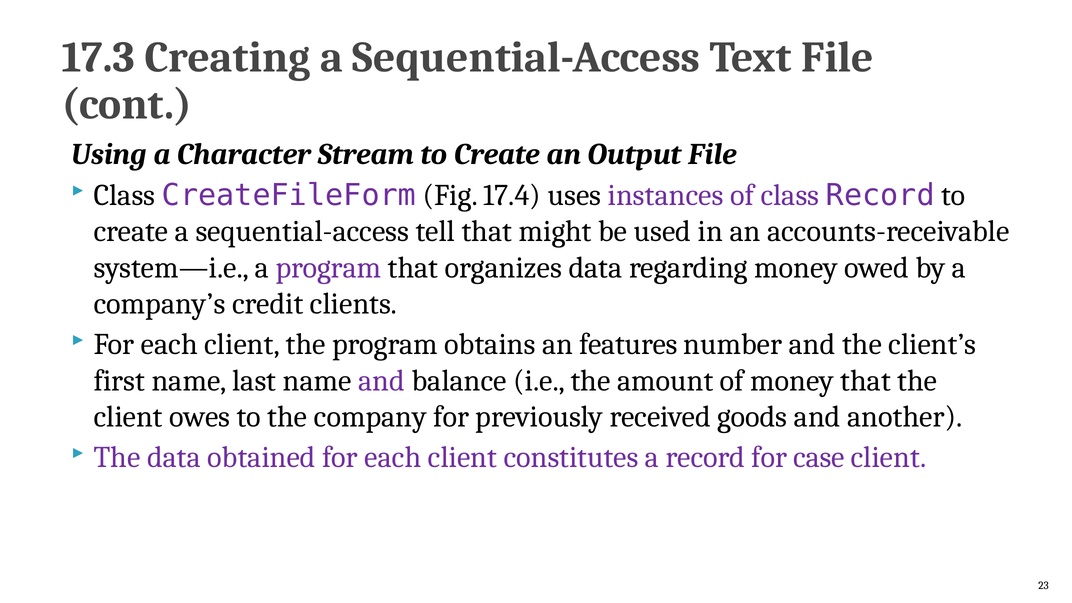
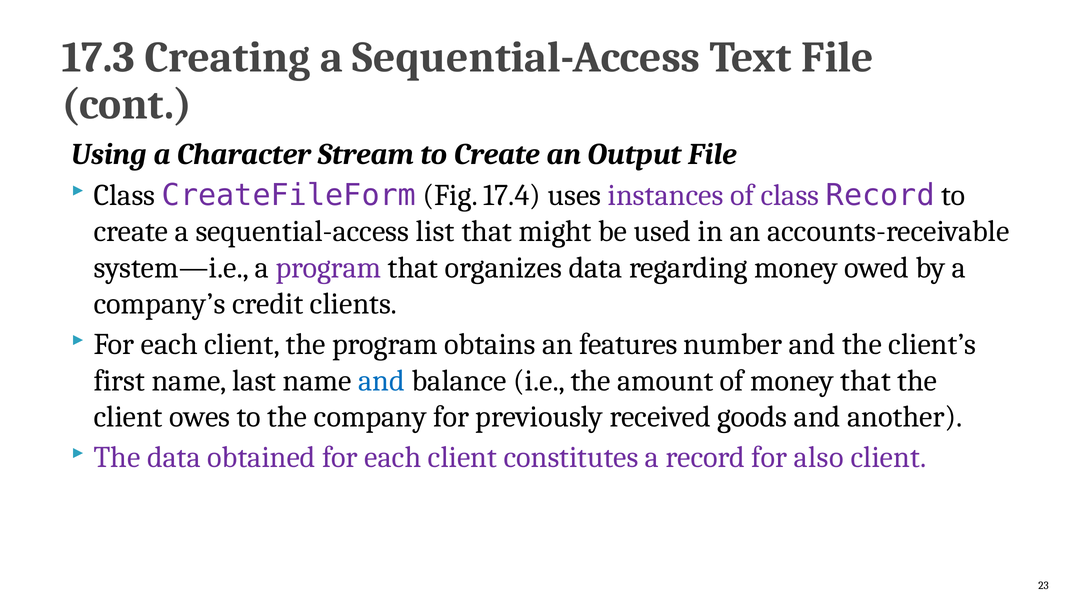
tell: tell -> list
and at (382, 381) colour: purple -> blue
case: case -> also
